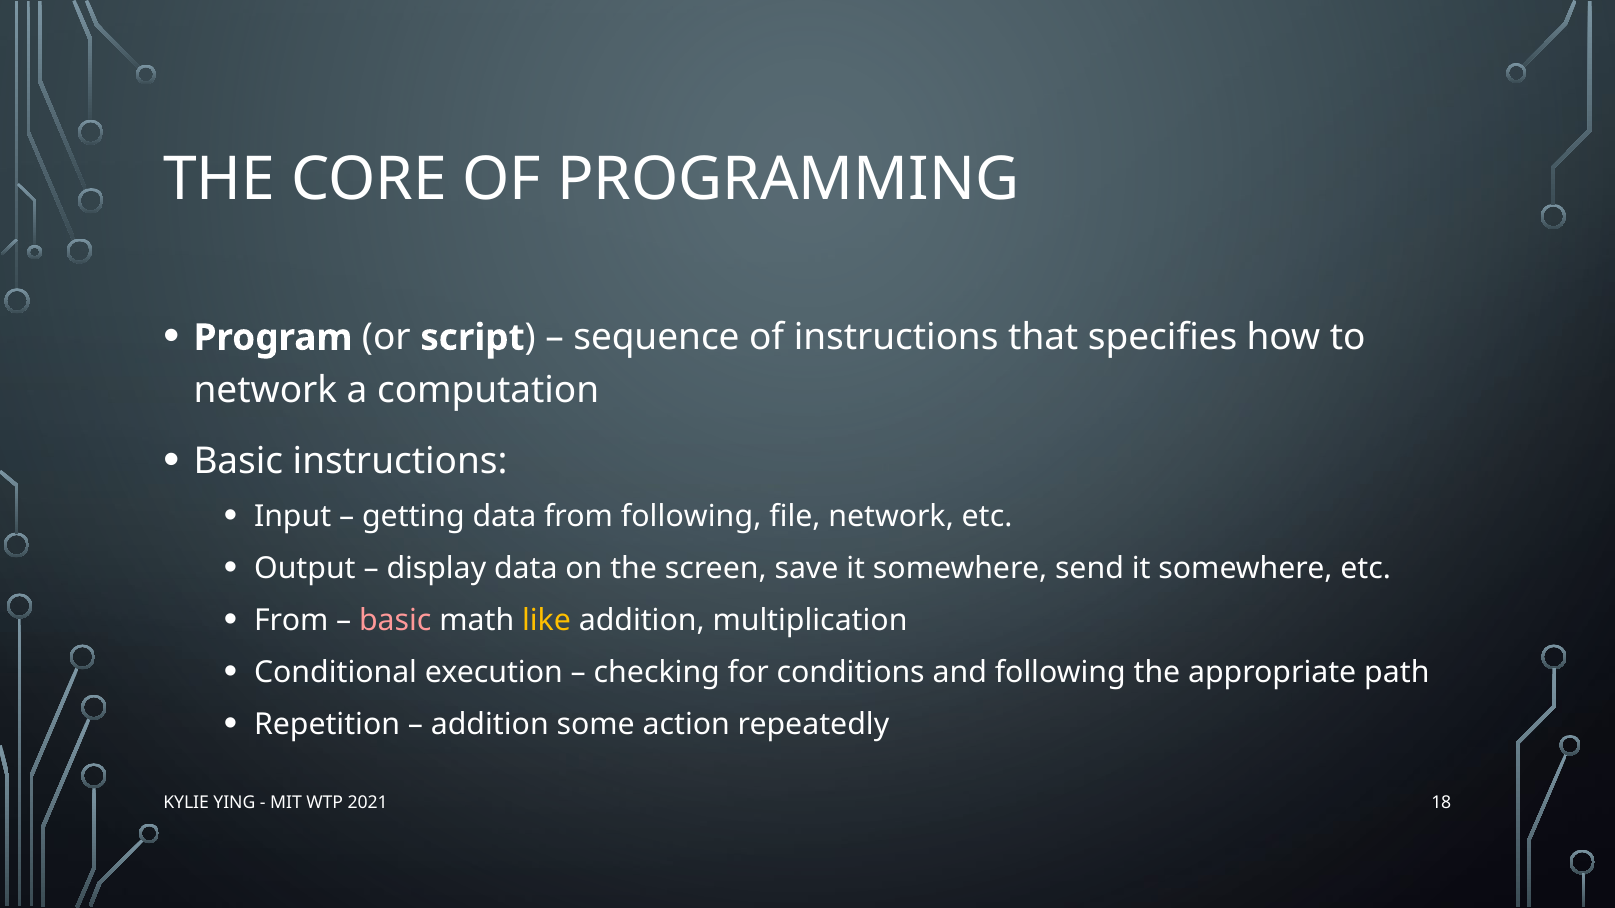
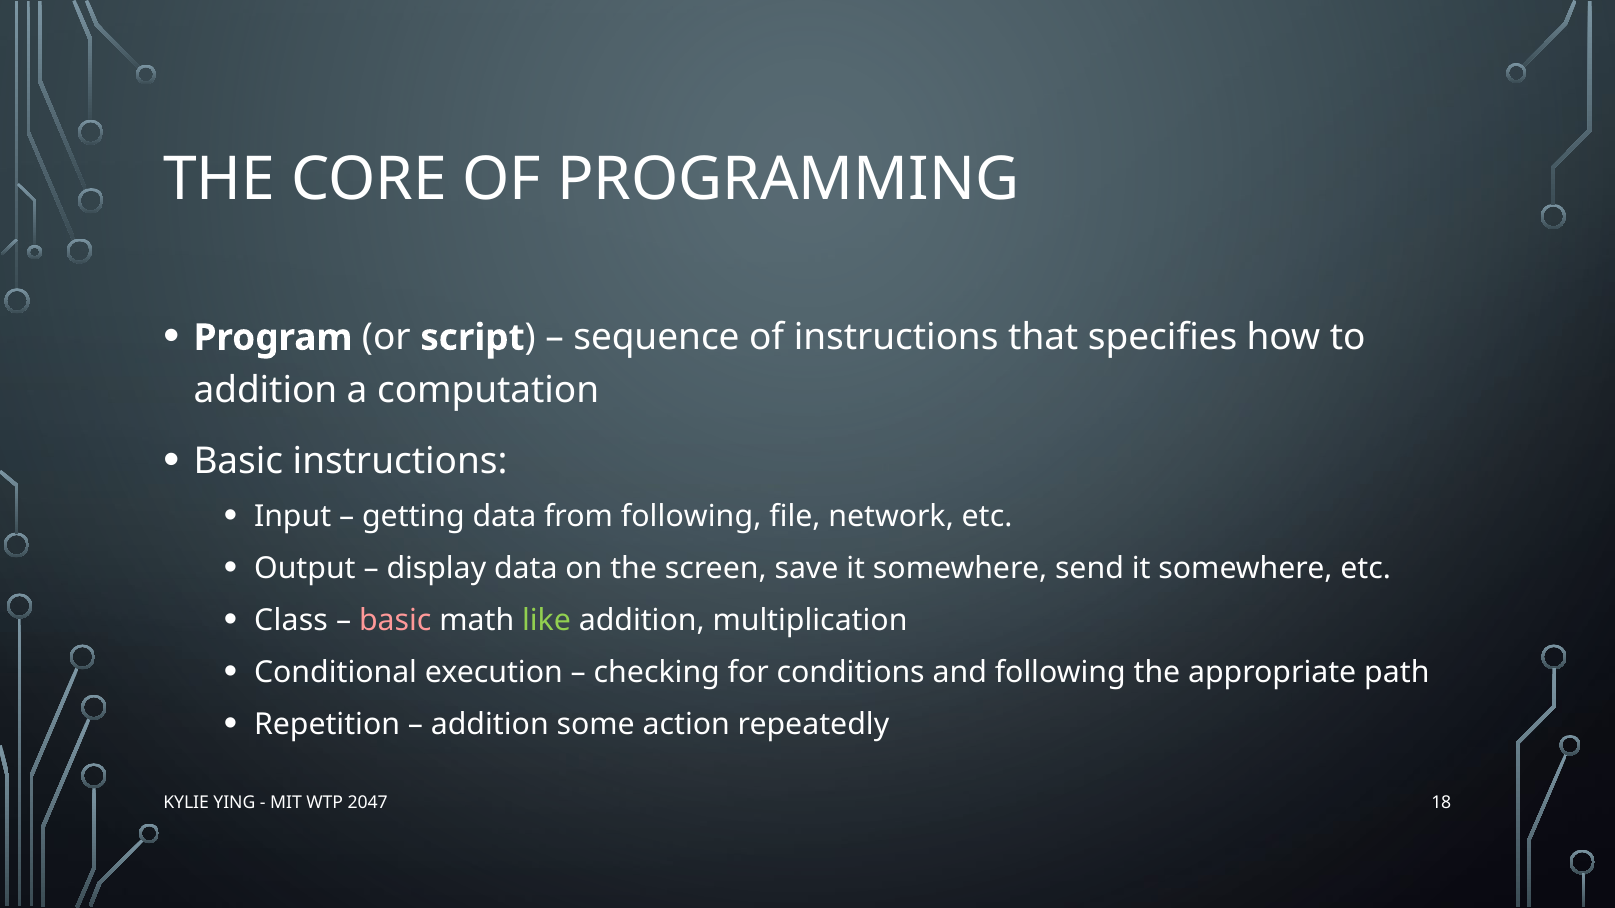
network at (265, 391): network -> addition
From at (291, 621): From -> Class
like colour: yellow -> light green
2021: 2021 -> 2047
